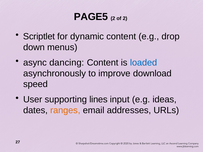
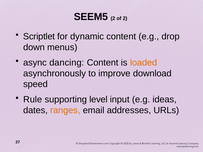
PAGE5: PAGE5 -> SEEM5
loaded colour: blue -> orange
User: User -> Rule
lines: lines -> level
